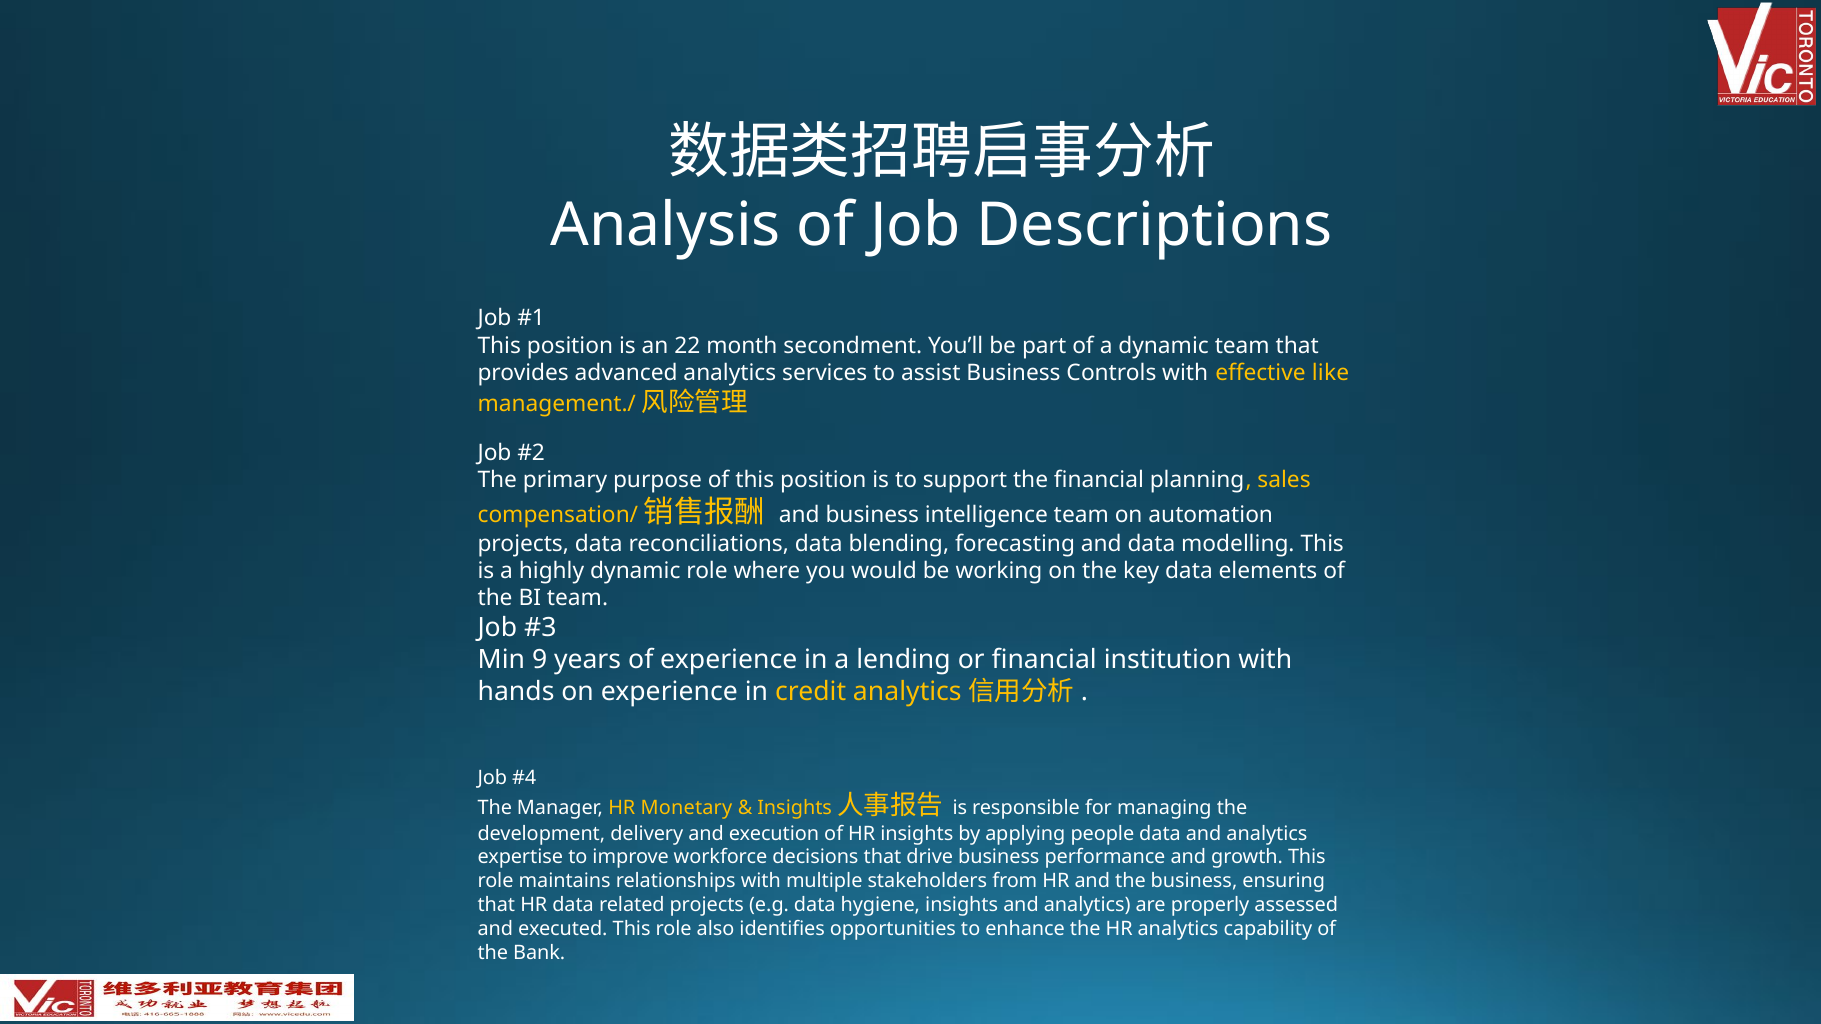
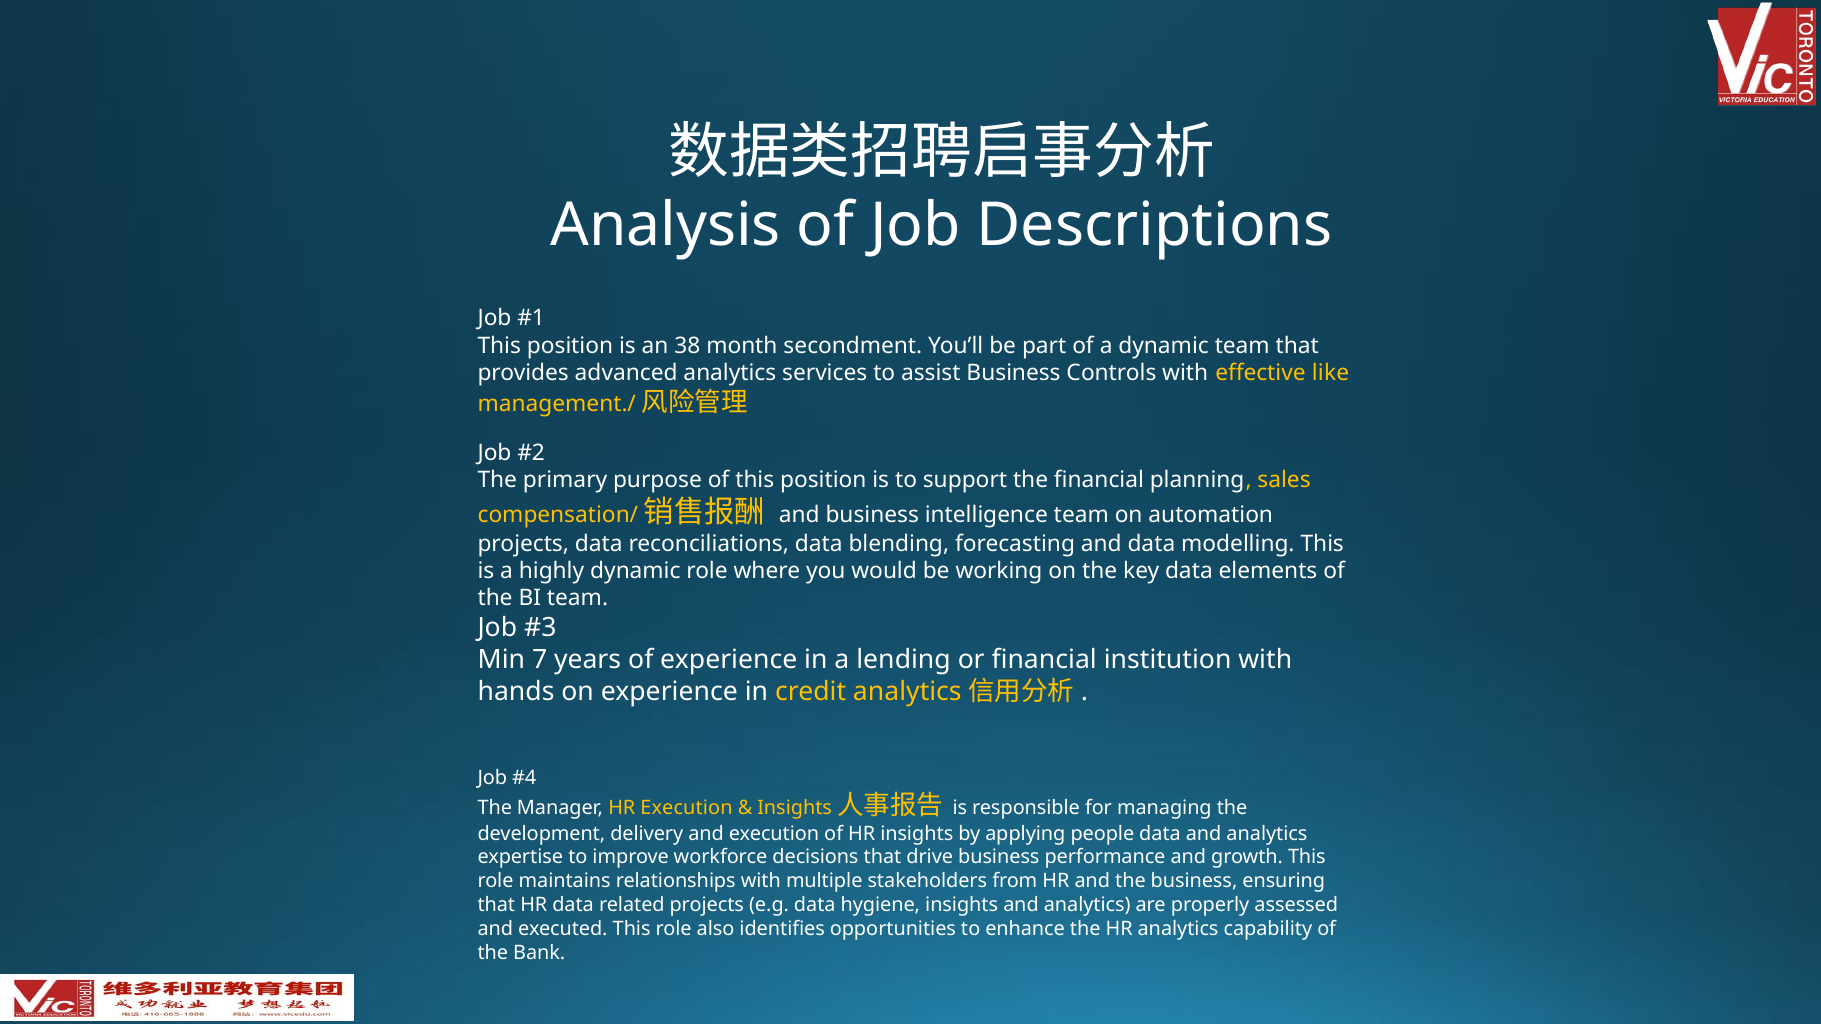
22: 22 -> 38
9: 9 -> 7
HR Monetary: Monetary -> Execution
